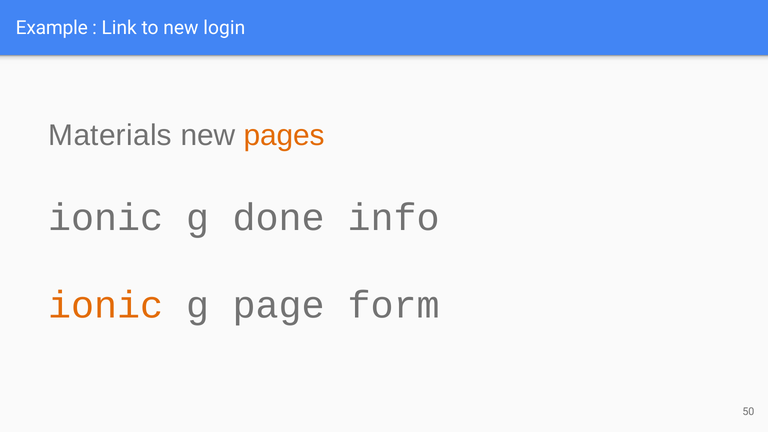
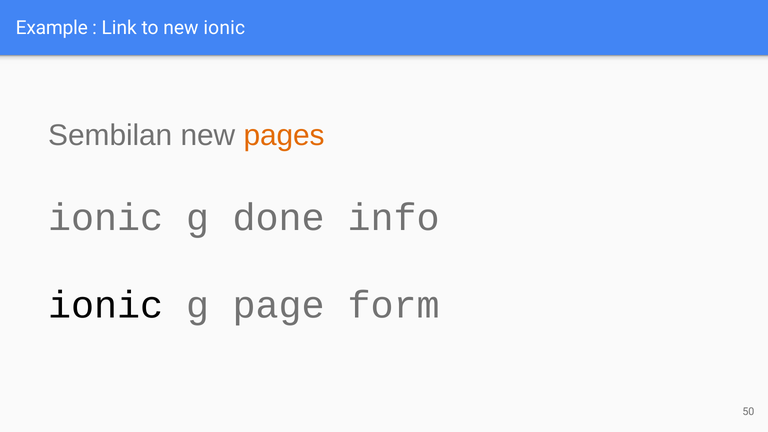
new login: login -> ionic
Materials: Materials -> Sembilan
ionic at (106, 305) colour: orange -> black
